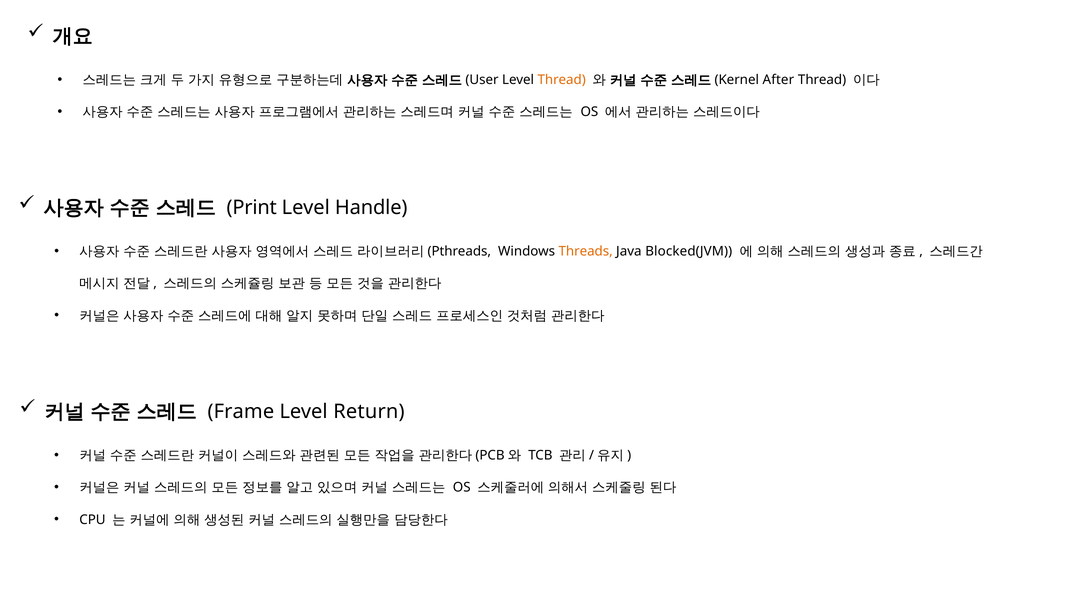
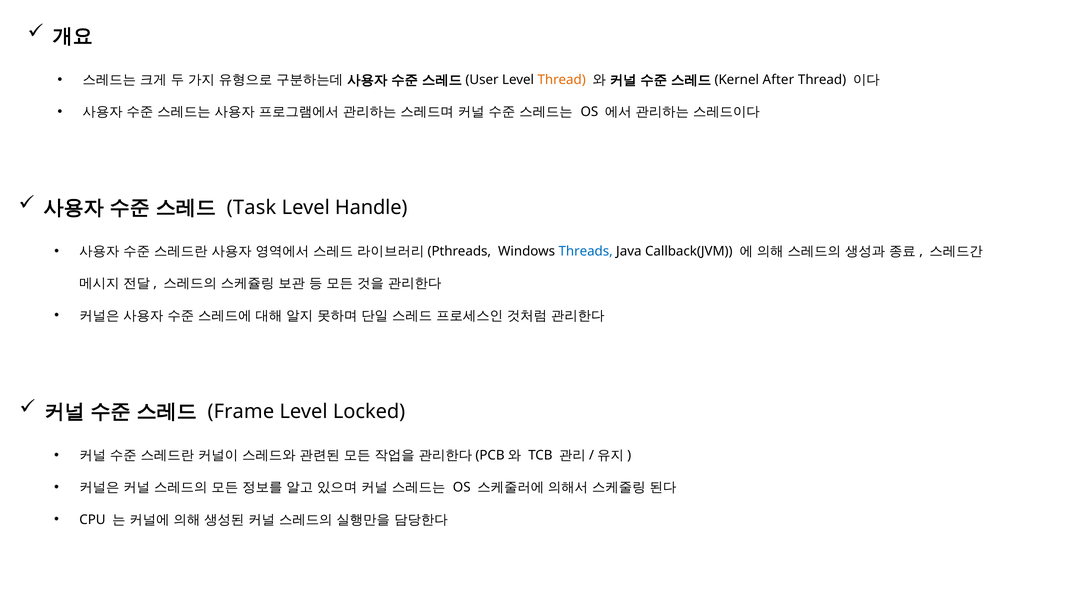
Print: Print -> Task
Threads colour: orange -> blue
Blocked(JVM: Blocked(JVM -> Callback(JVM
Return: Return -> Locked
